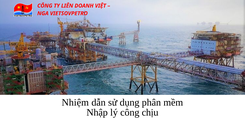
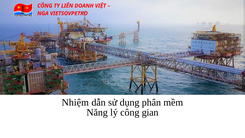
Nhập: Nhập -> Năng
chịu: chịu -> gian
